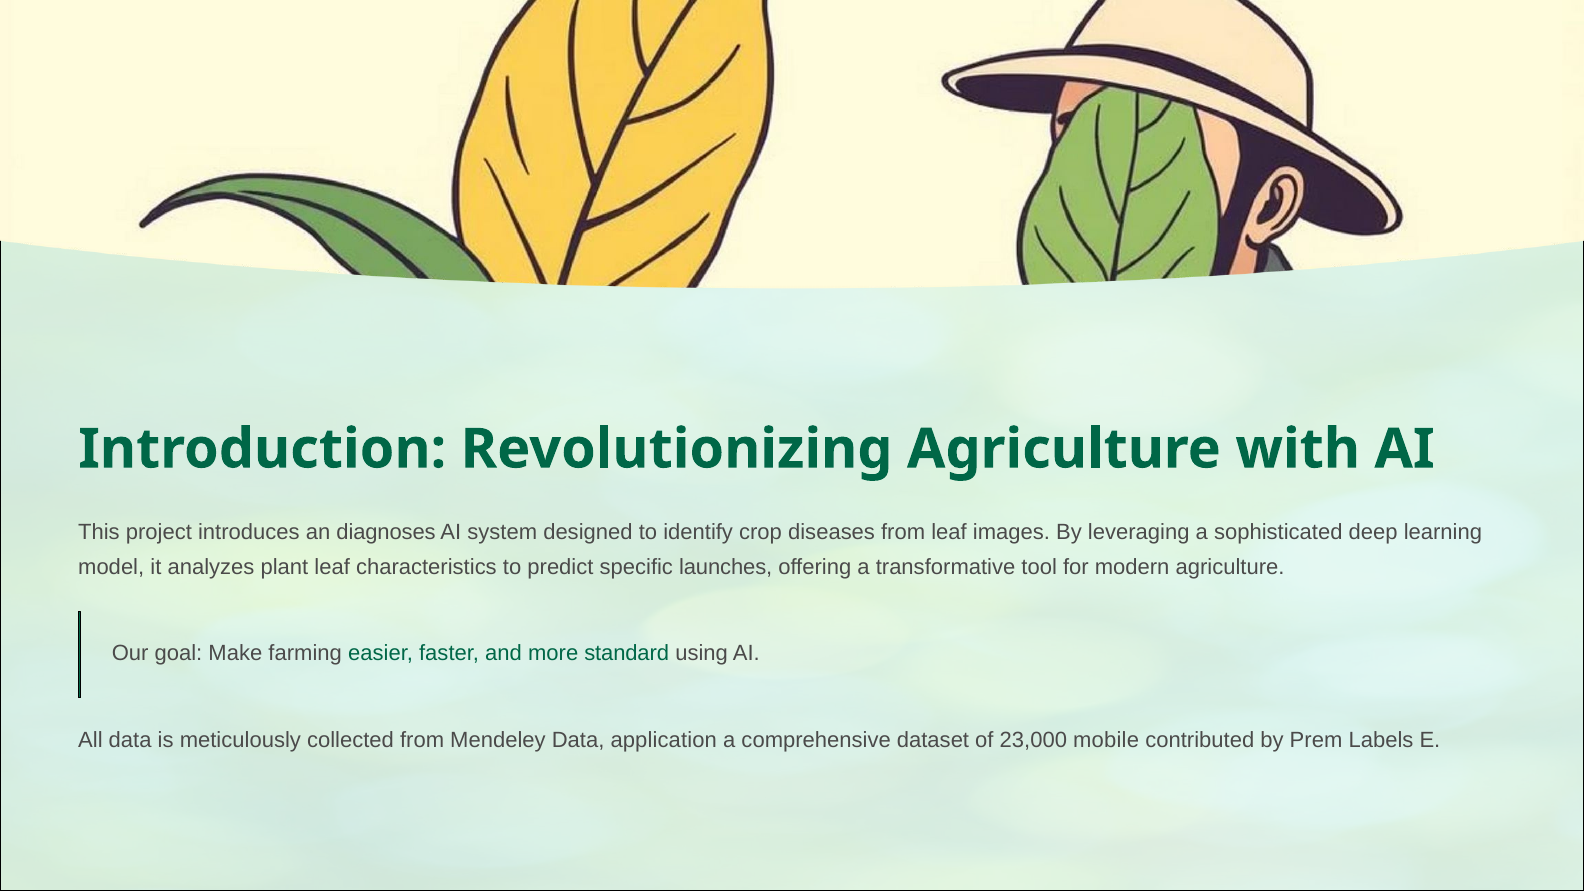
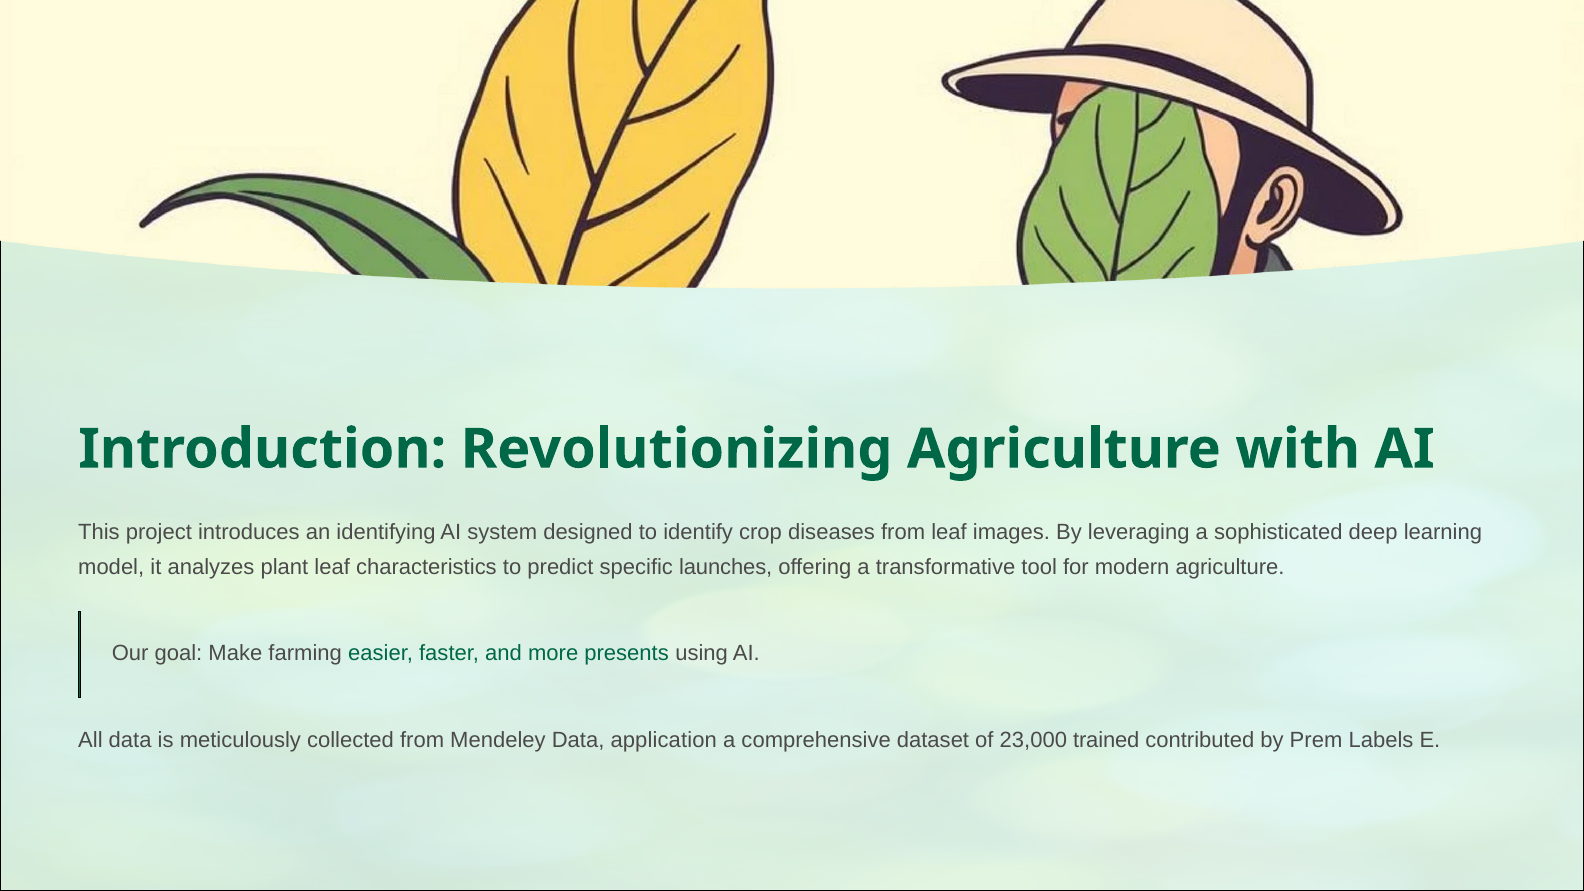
diagnoses: diagnoses -> identifying
standard: standard -> presents
mobile: mobile -> trained
